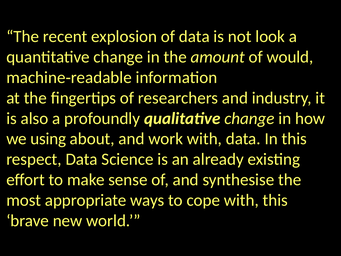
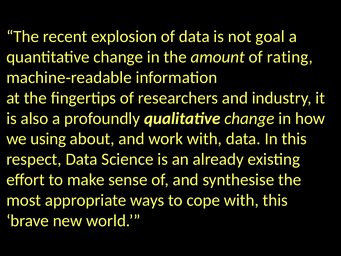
look: look -> goal
would: would -> rating
